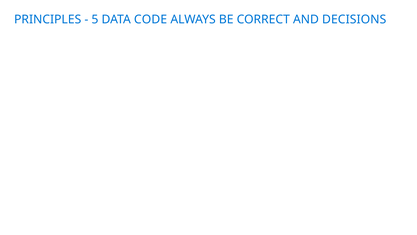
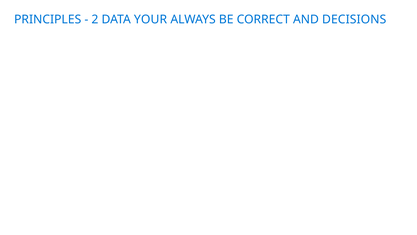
5: 5 -> 2
CODE: CODE -> YOUR
